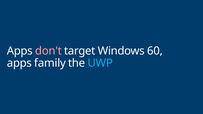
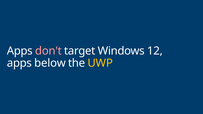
60: 60 -> 12
family: family -> below
UWP colour: light blue -> yellow
